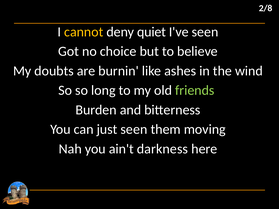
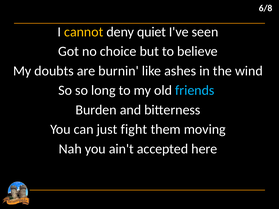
2/8: 2/8 -> 6/8
friends colour: light green -> light blue
just seen: seen -> fight
darkness: darkness -> accepted
